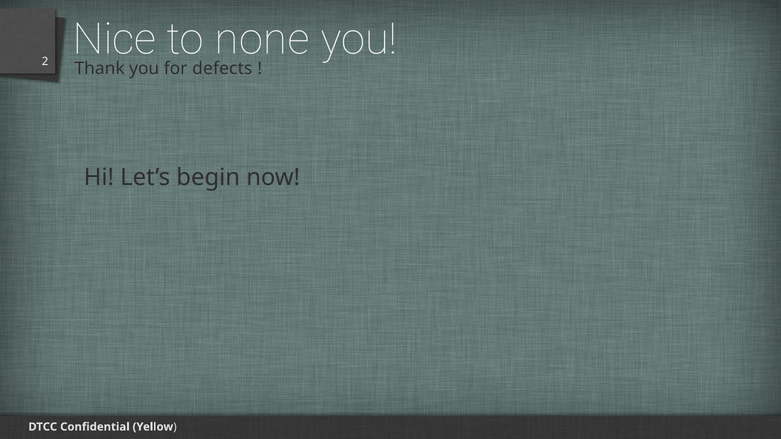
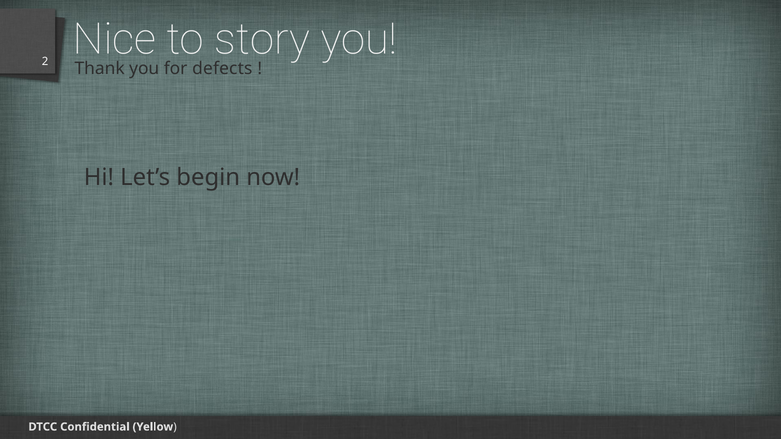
none: none -> story
